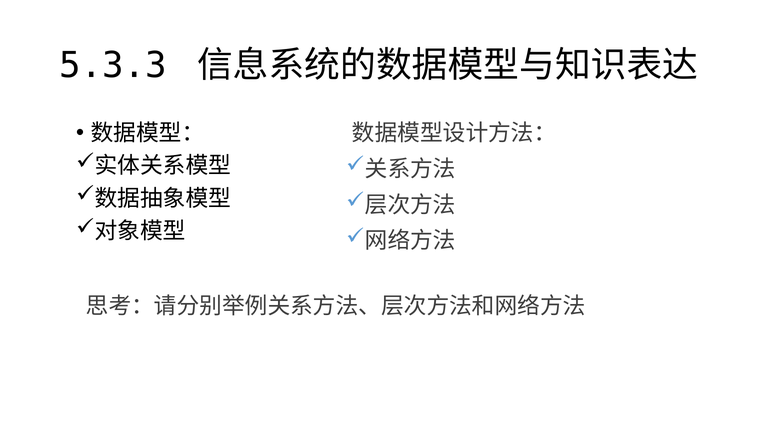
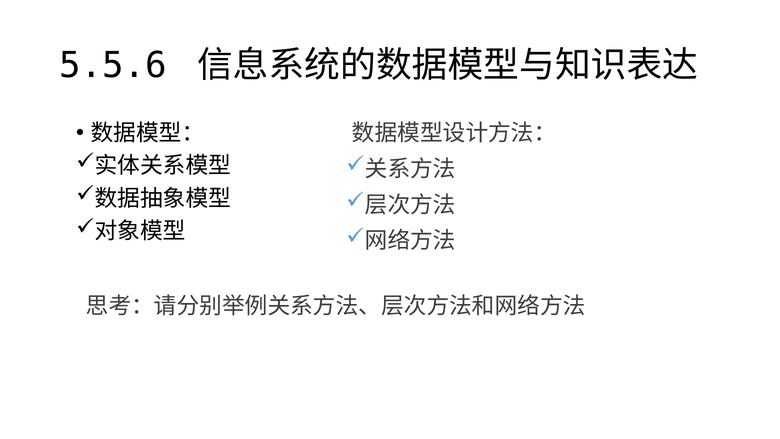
5.3.3: 5.3.3 -> 5.5.6
